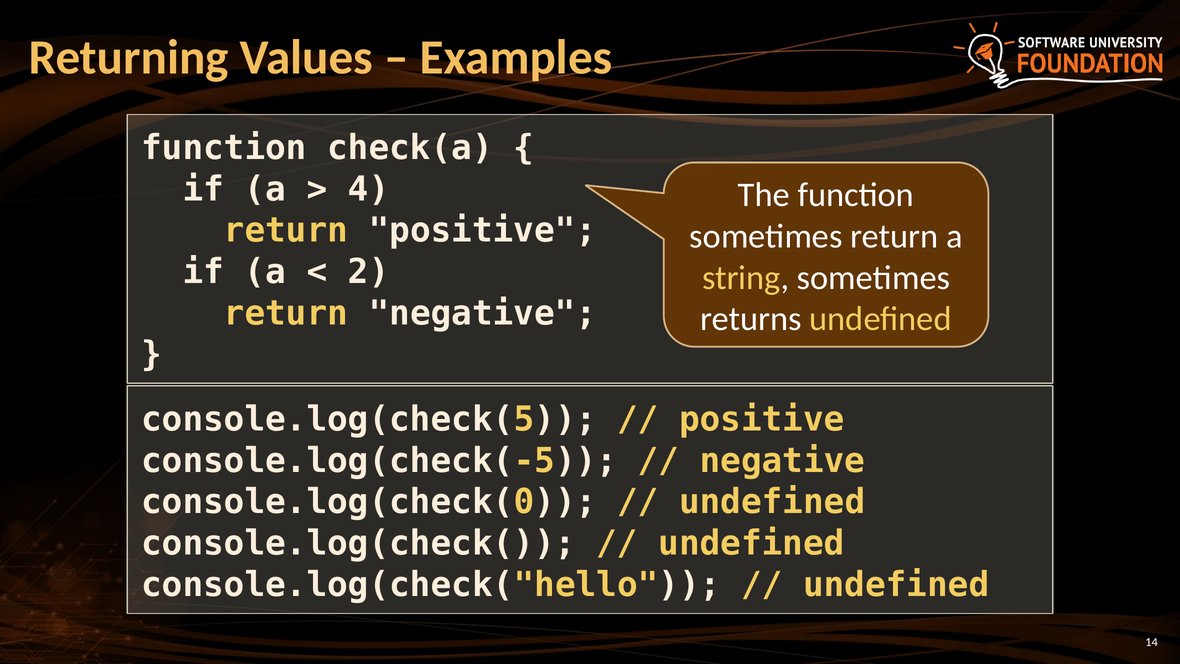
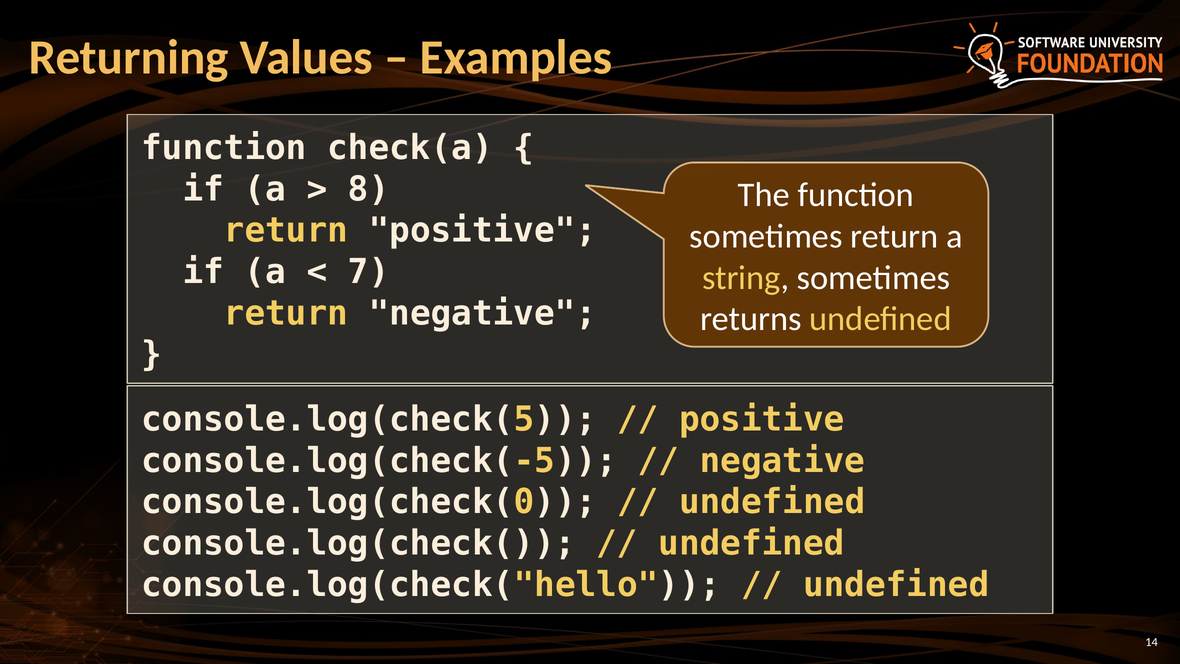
4: 4 -> 8
2: 2 -> 7
